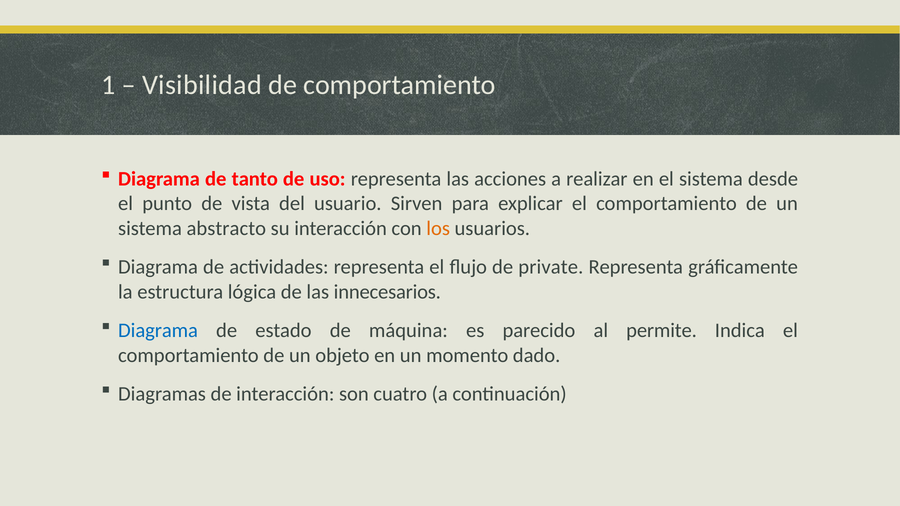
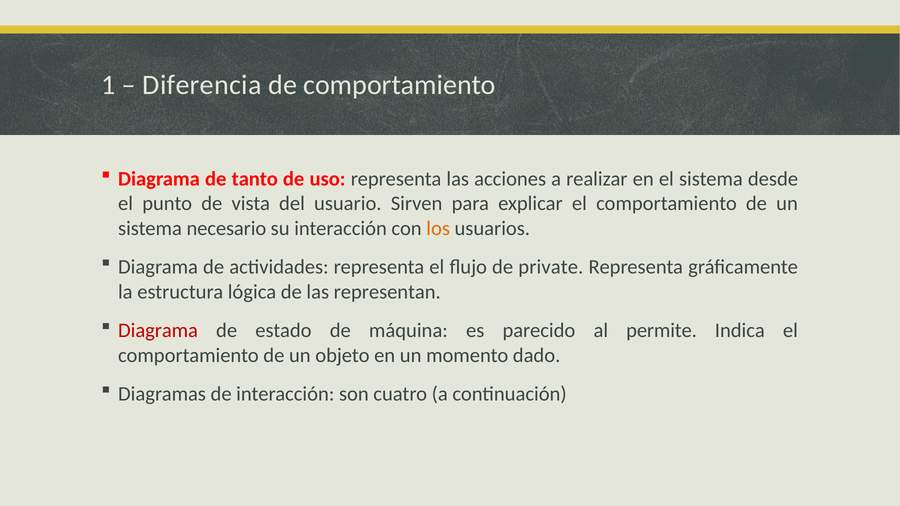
Visibilidad: Visibilidad -> Diferencia
abstracto: abstracto -> necesario
innecesarios: innecesarios -> representan
Diagrama at (158, 331) colour: blue -> red
